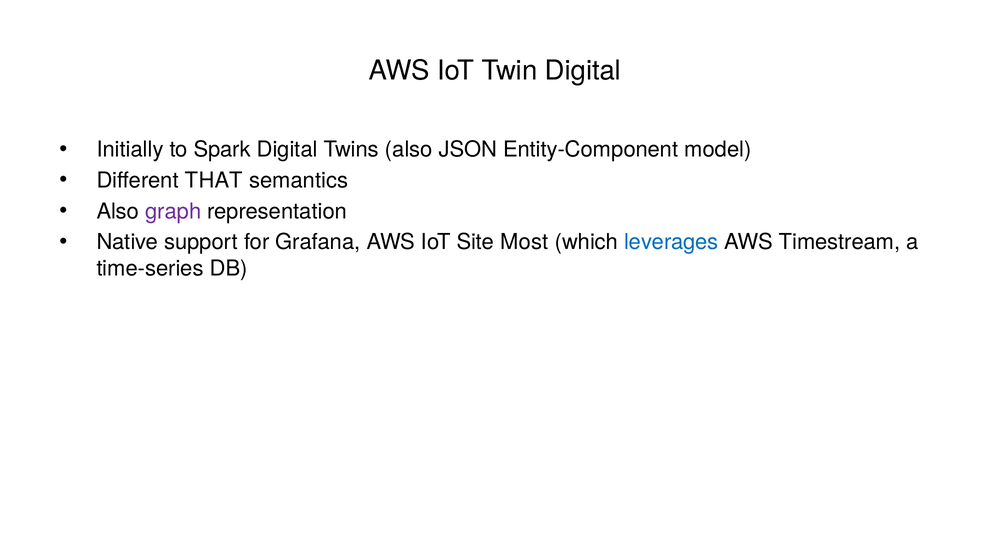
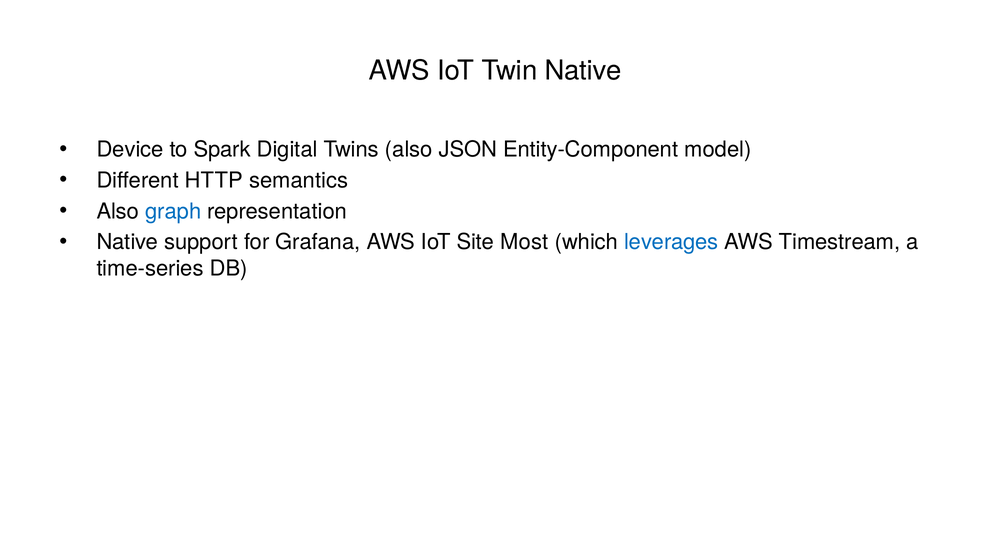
Twin Digital: Digital -> Native
Initially: Initially -> Device
THAT: THAT -> HTTP
graph colour: purple -> blue
